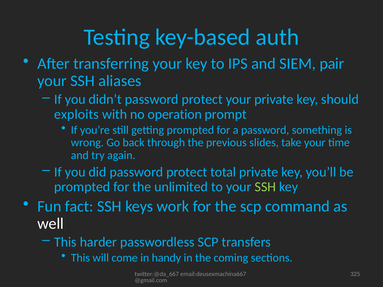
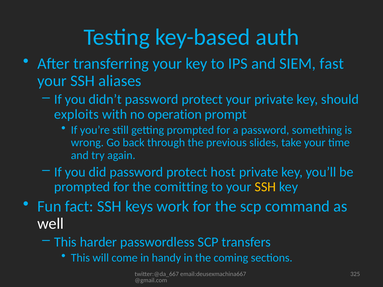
pair: pair -> fast
total: total -> host
unlimited: unlimited -> comitting
SSH at (265, 187) colour: light green -> yellow
